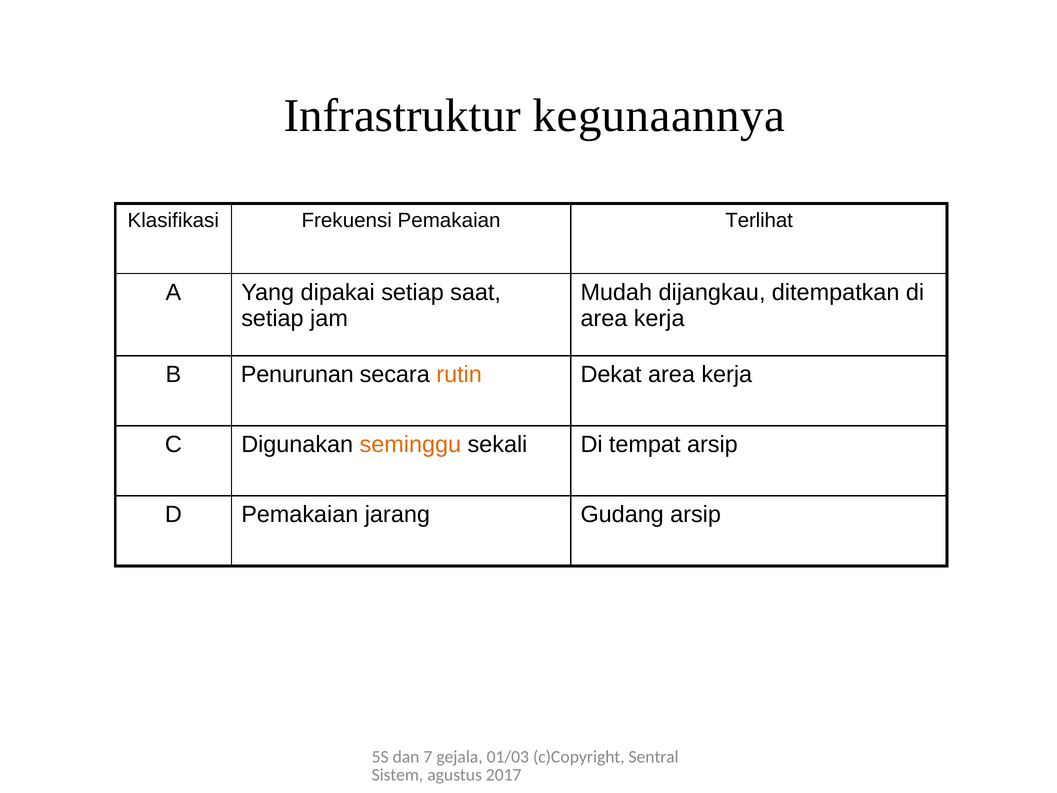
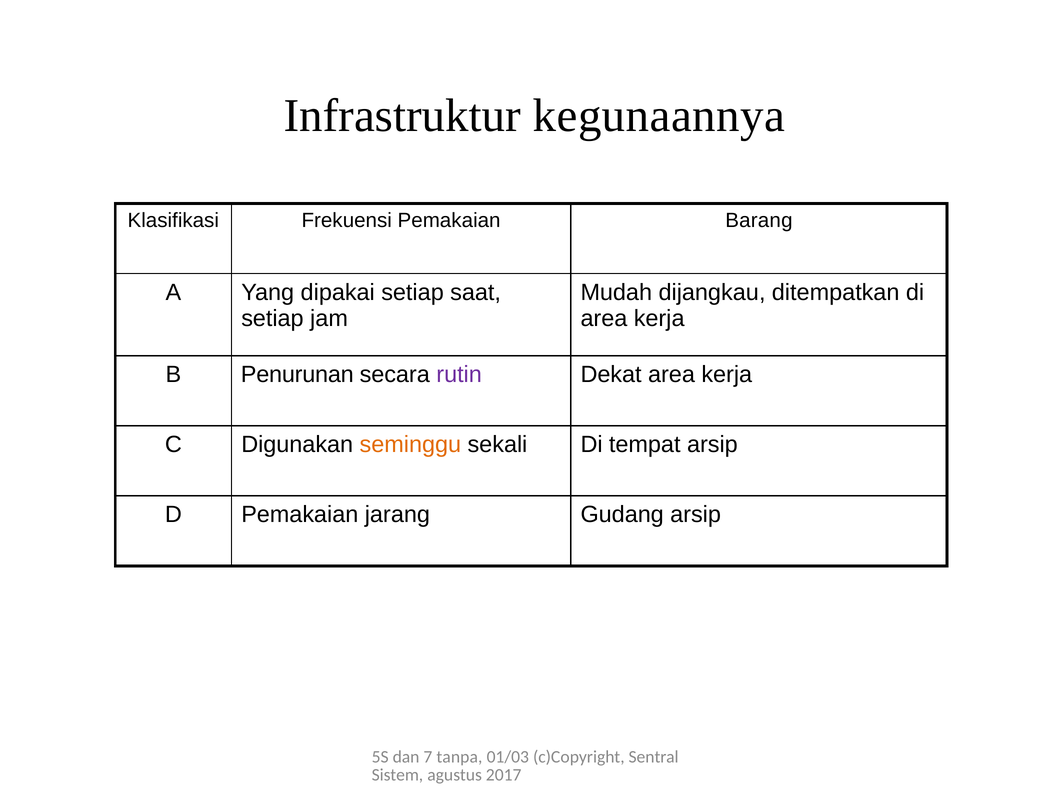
Terlihat: Terlihat -> Barang
rutin colour: orange -> purple
gejala: gejala -> tanpa
